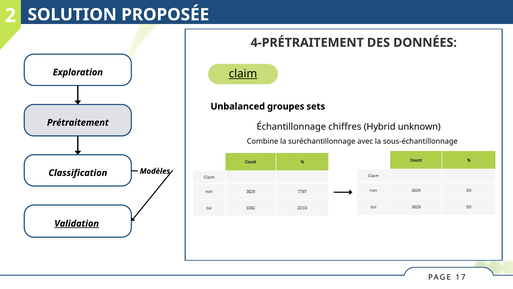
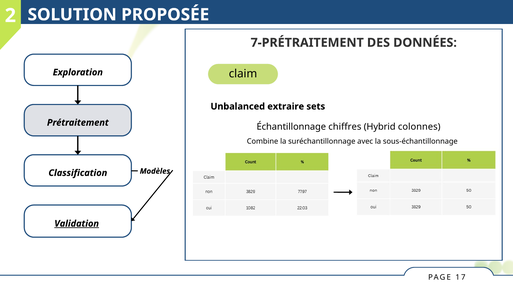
4-PRÉTRAITEMENT: 4-PRÉTRAITEMENT -> 7-PRÉTRAITEMENT
claim underline: present -> none
groupes: groupes -> extraire
unknown: unknown -> colonnes
